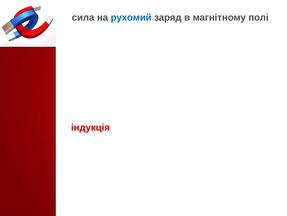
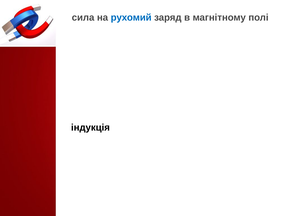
індукція colour: red -> black
